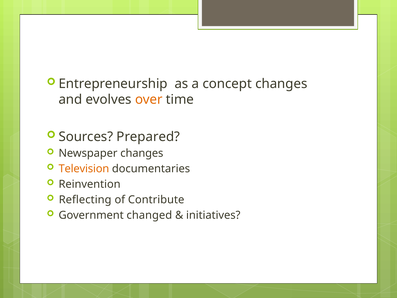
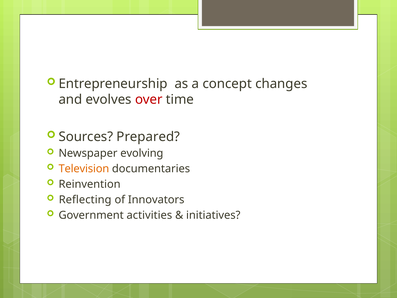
over colour: orange -> red
Newspaper changes: changes -> evolving
Contribute: Contribute -> Innovators
changed: changed -> activities
